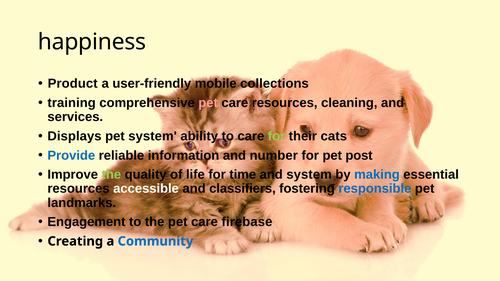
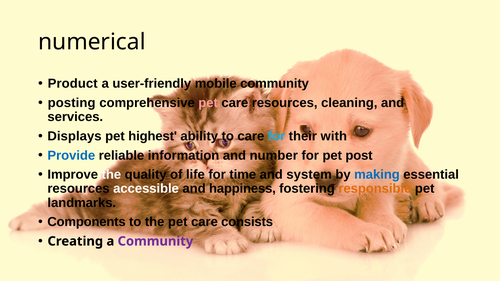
happiness: happiness -> numerical
mobile collections: collections -> community
training: training -> posting
pet system: system -> highest
for at (277, 136) colour: light green -> light blue
cats: cats -> with
the at (111, 175) colour: light green -> white
classifiers: classifiers -> happiness
responsible colour: blue -> orange
Engagement: Engagement -> Components
firebase: firebase -> consists
Community at (155, 241) colour: blue -> purple
